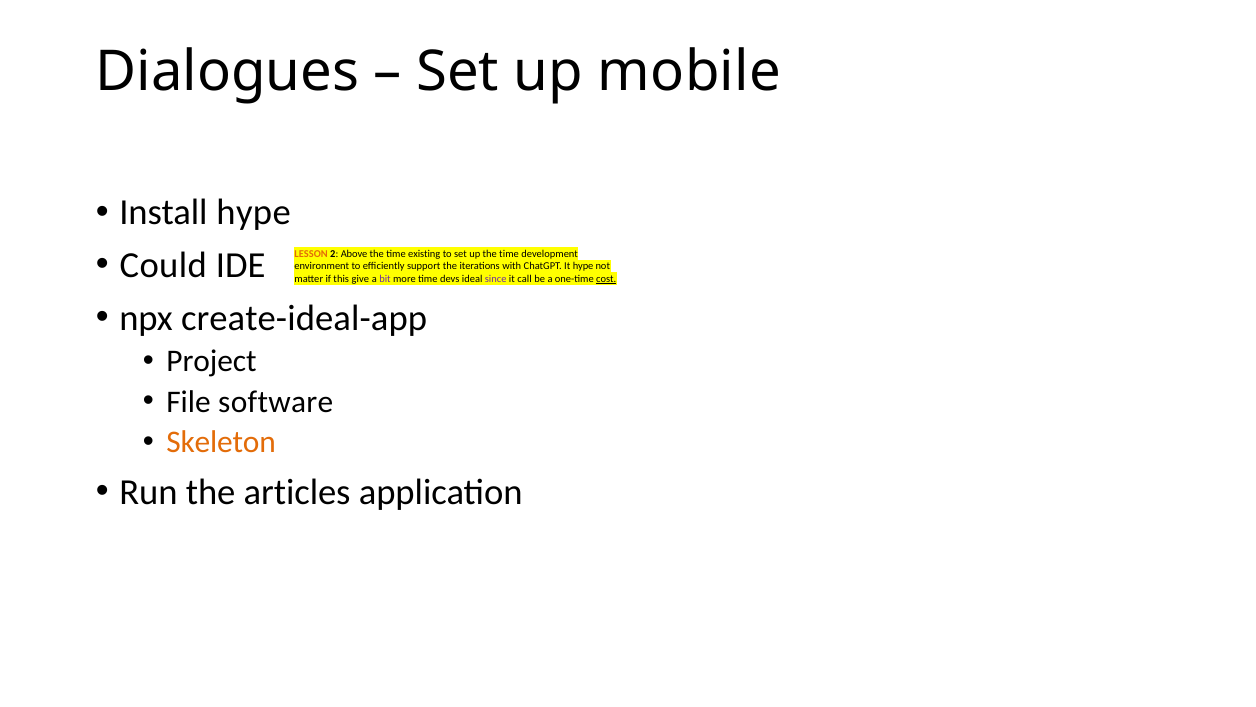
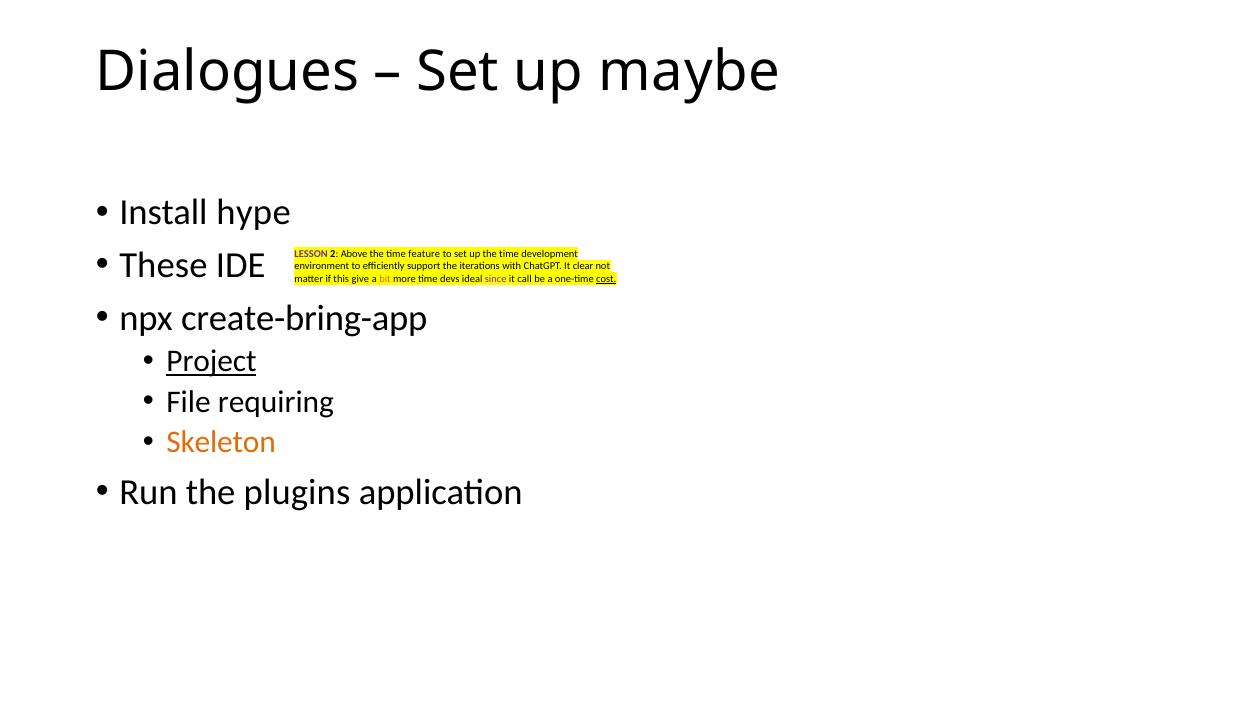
mobile: mobile -> maybe
Could: Could -> These
LESSON colour: orange -> purple
existing: existing -> feature
It hype: hype -> clear
bit colour: purple -> orange
create-ideal-app: create-ideal-app -> create-bring-app
Project underline: none -> present
software: software -> requiring
articles: articles -> plugins
